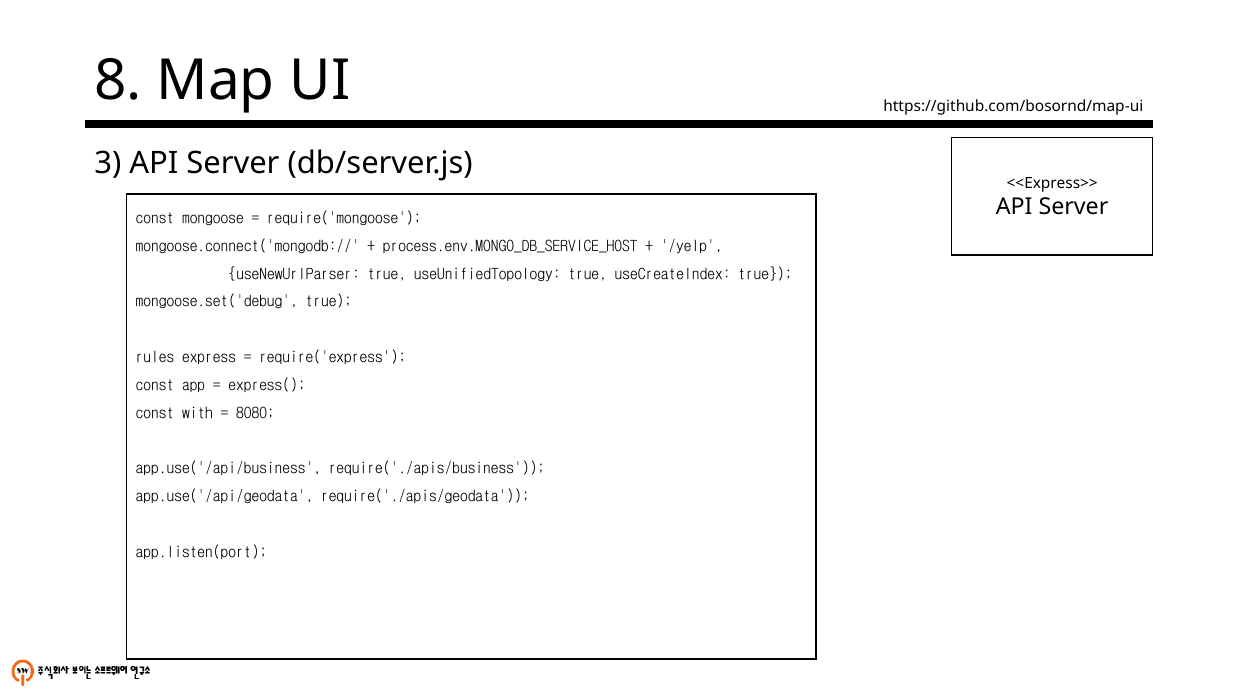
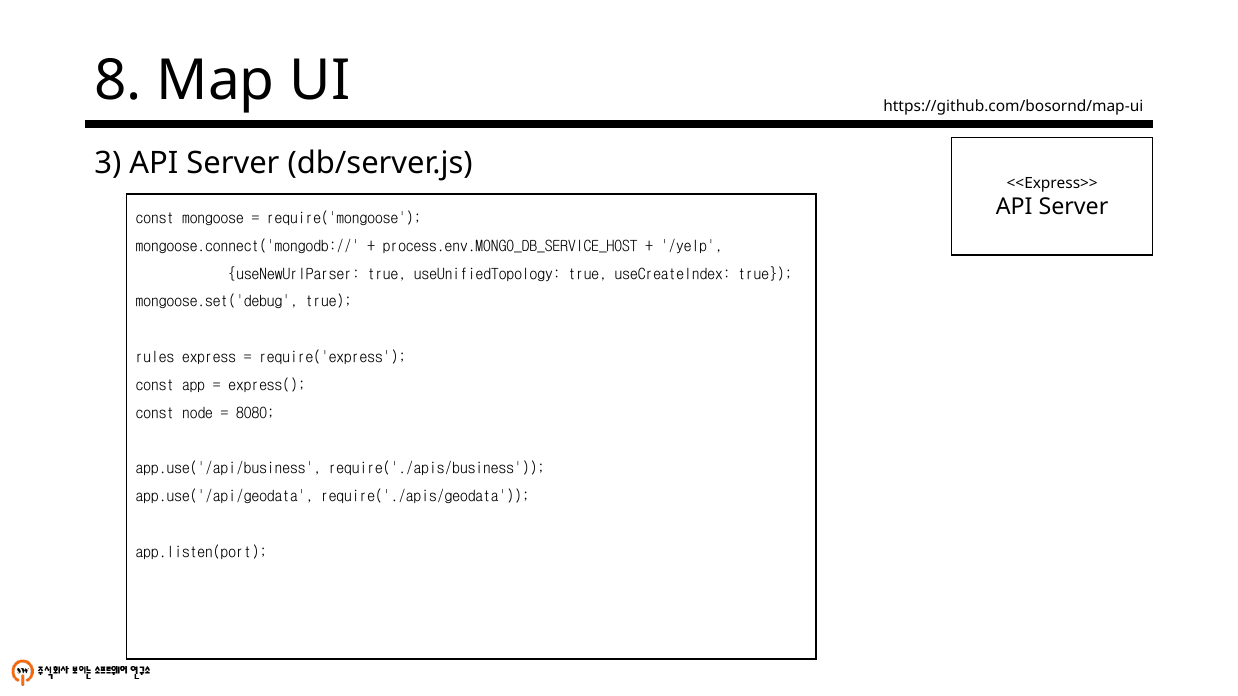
with: with -> node
